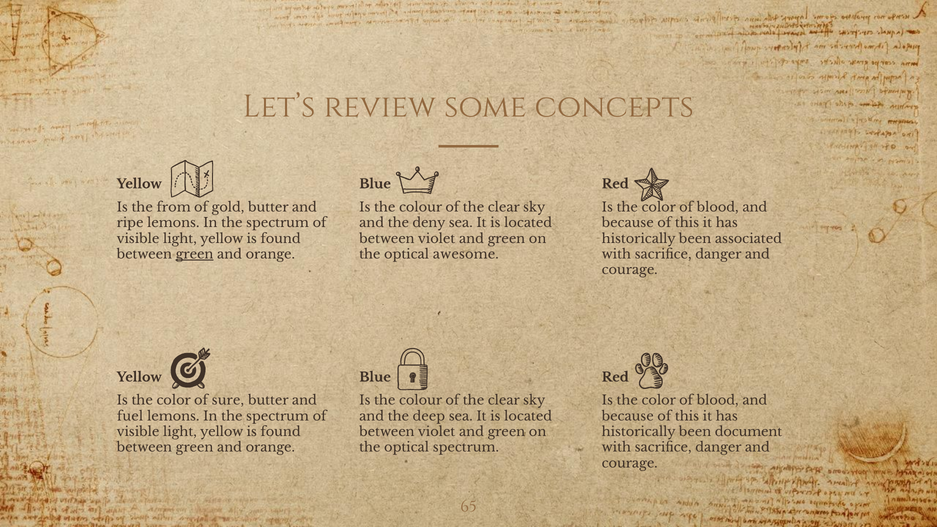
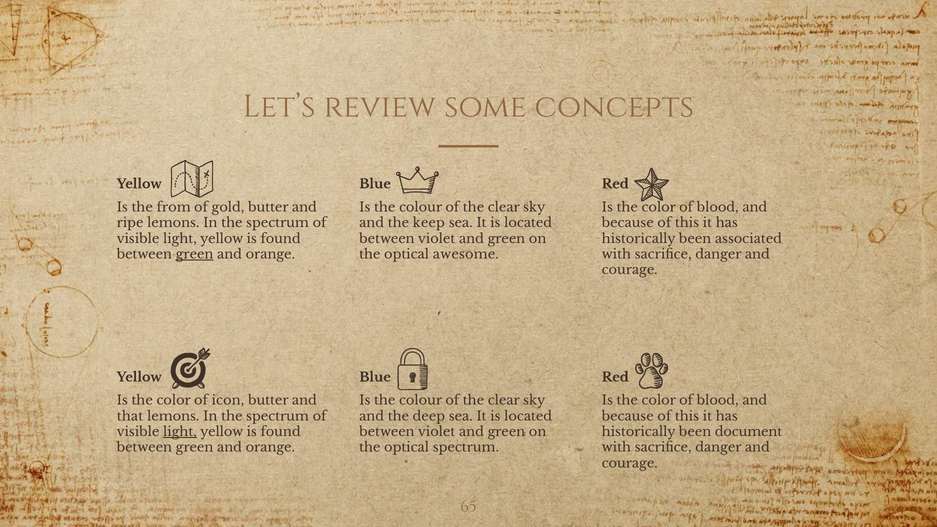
deny: deny -> keep
sure: sure -> icon
fuel: fuel -> that
light at (180, 432) underline: none -> present
